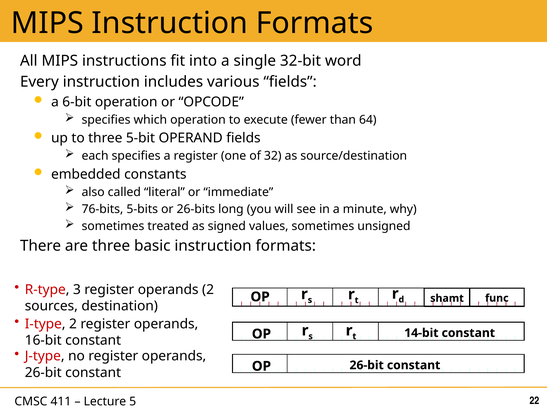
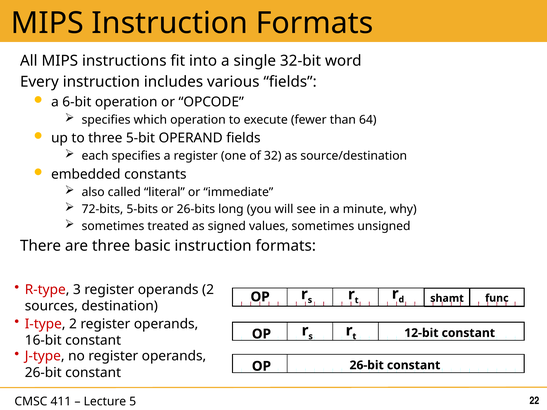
76-bits: 76-bits -> 72-bits
14-bit: 14-bit -> 12-bit
